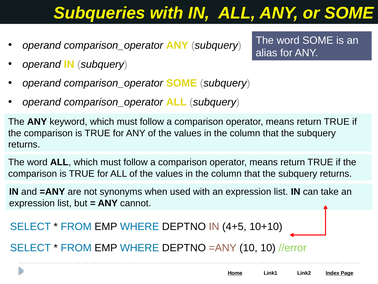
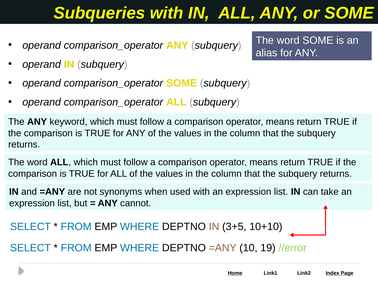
4+5: 4+5 -> 3+5
10 10: 10 -> 19
